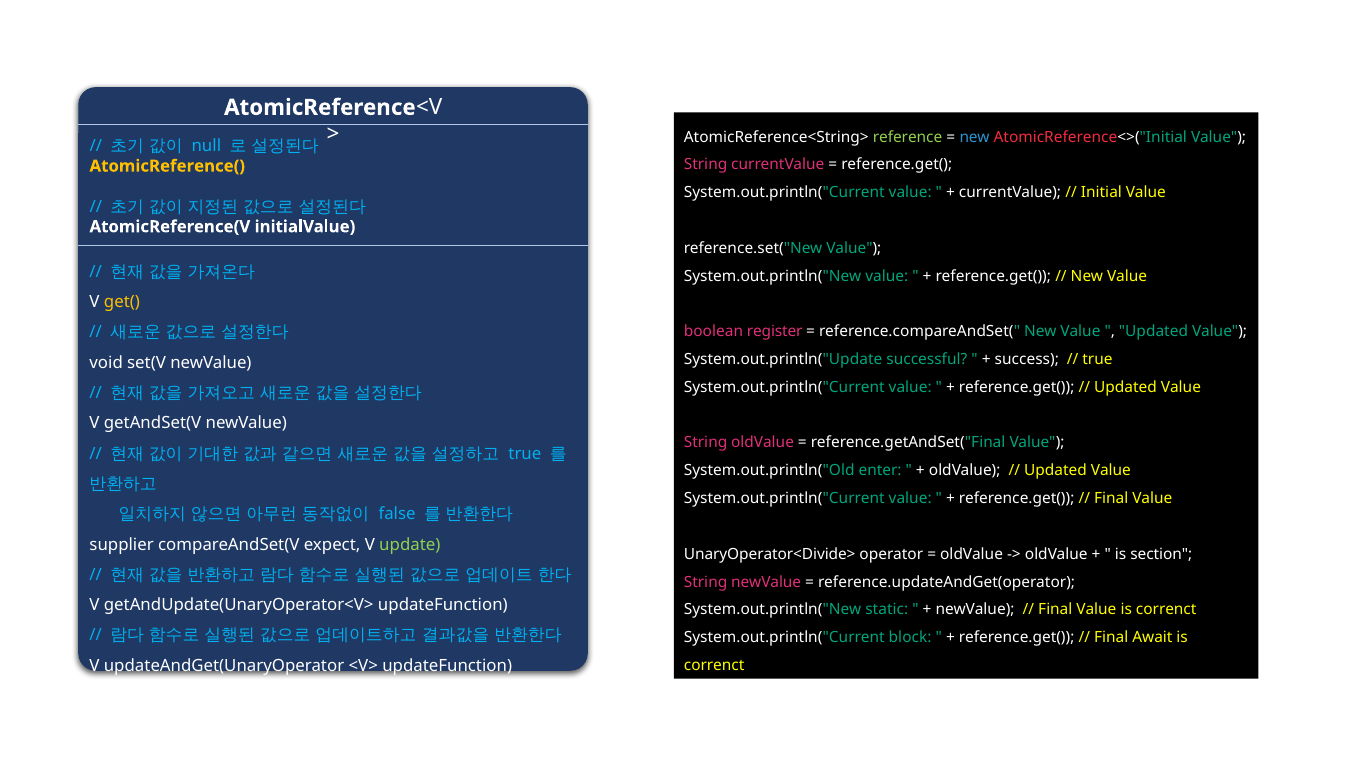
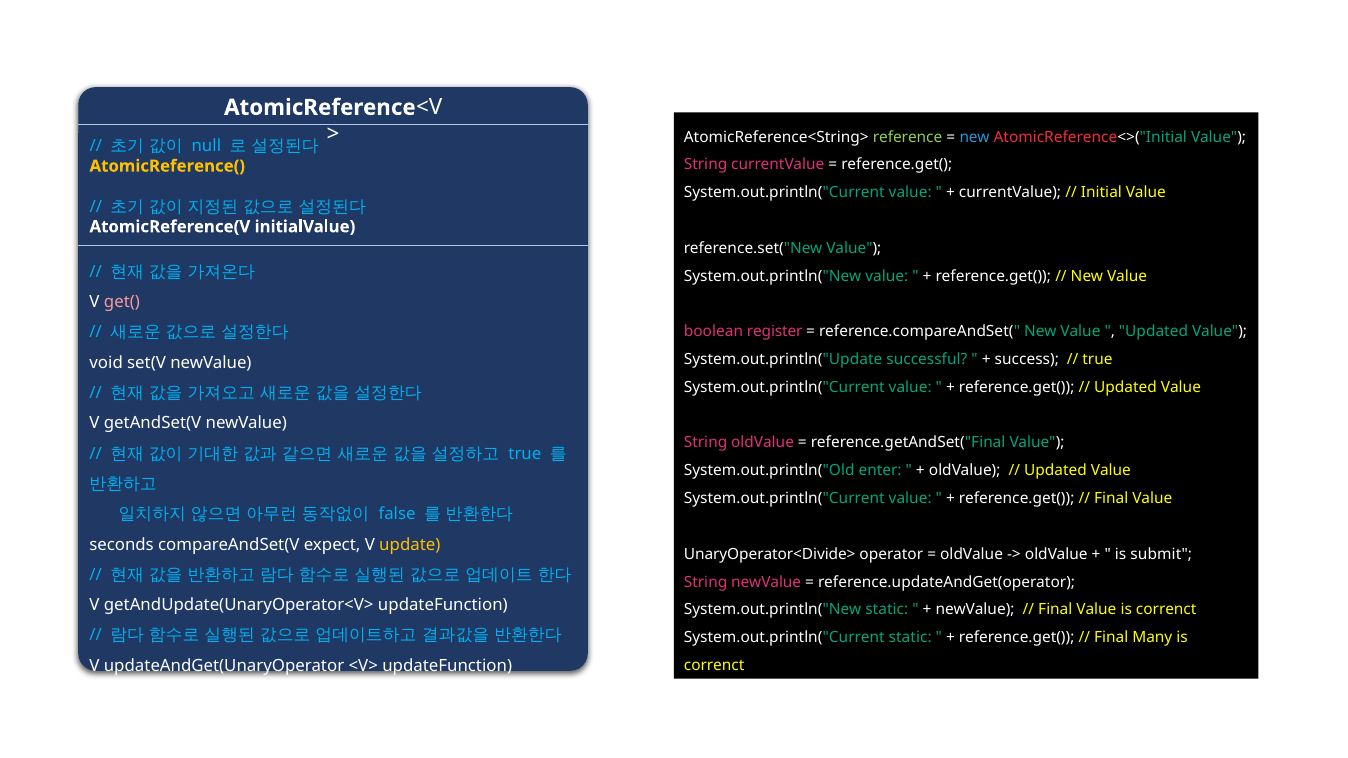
get( colour: yellow -> pink
supplier: supplier -> seconds
update colour: light green -> yellow
section: section -> submit
System.out.println("Current block: block -> static
Await: Await -> Many
